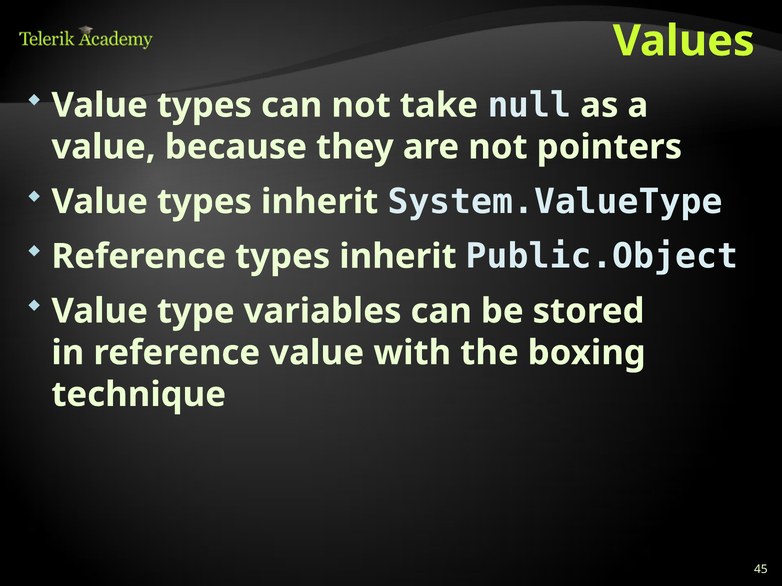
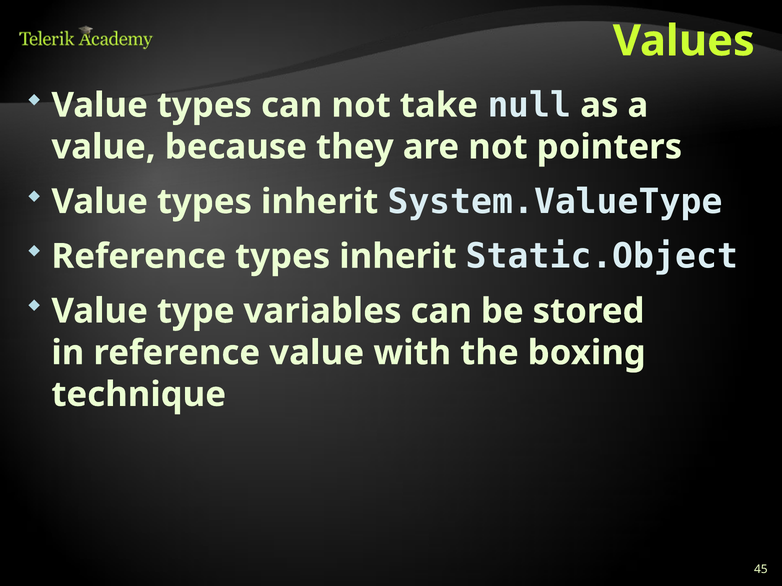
Public.Object: Public.Object -> Static.Object
